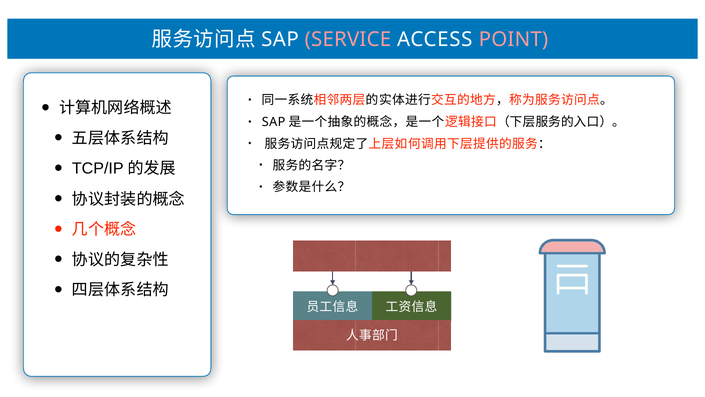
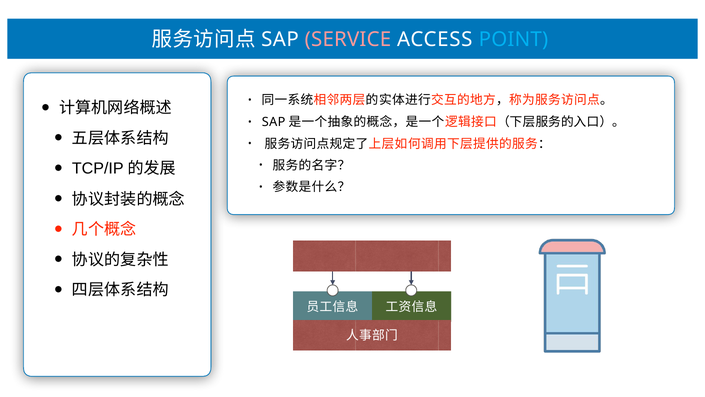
POINT colour: pink -> light blue
